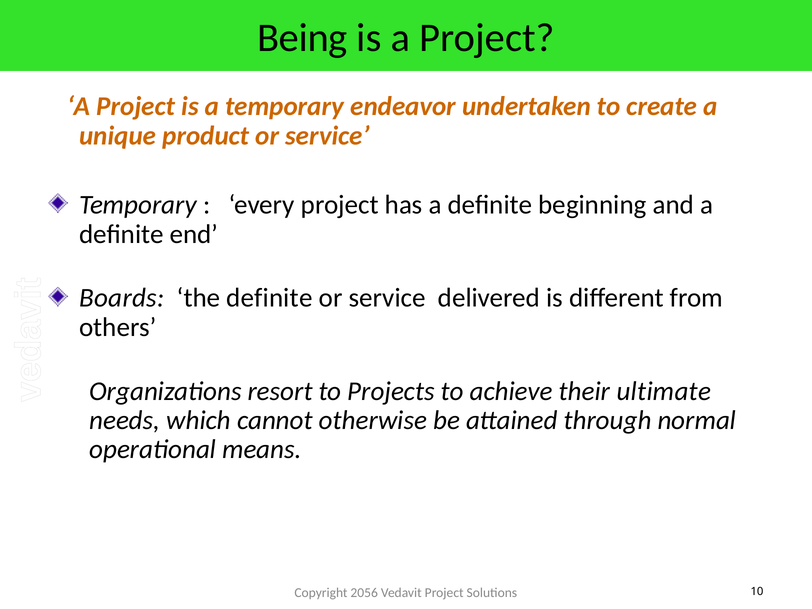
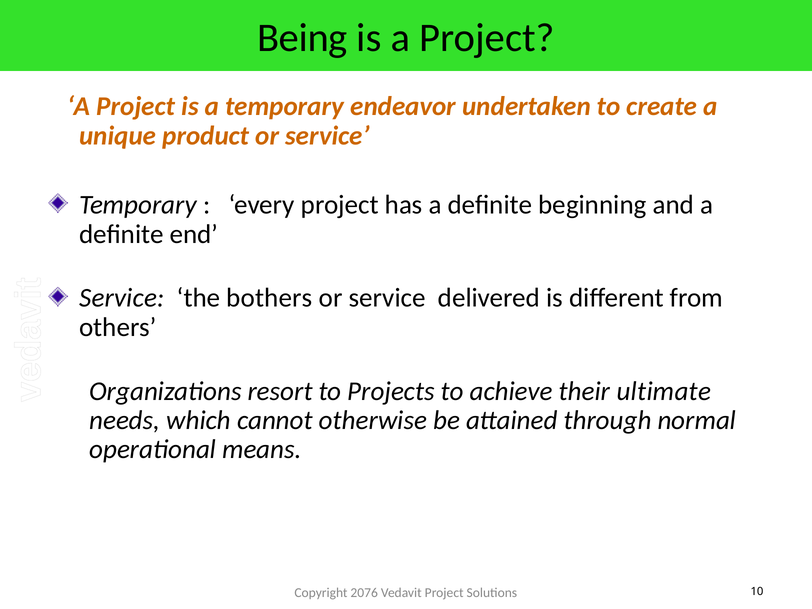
Boards at (122, 298): Boards -> Service
the definite: definite -> bothers
2056: 2056 -> 2076
